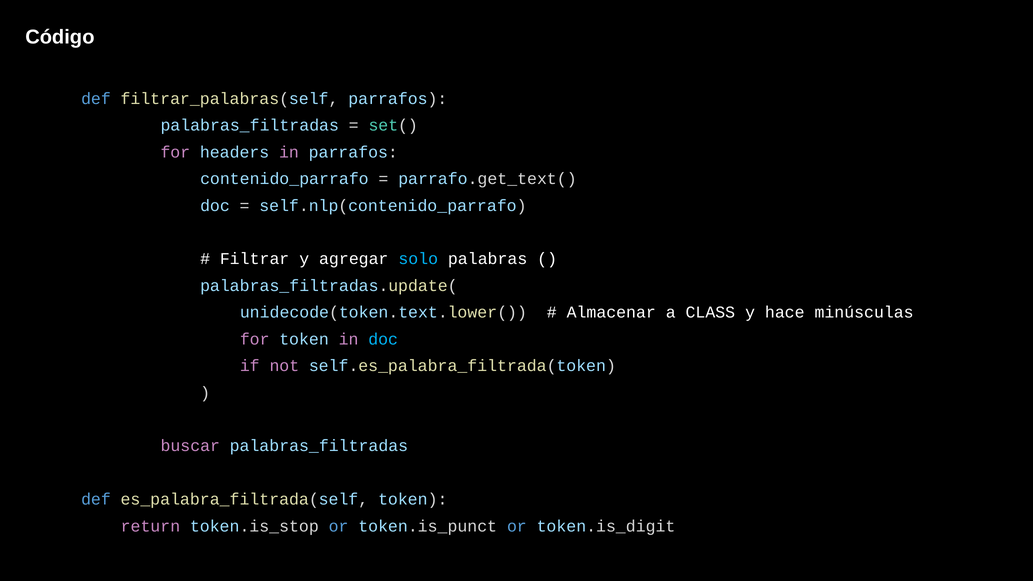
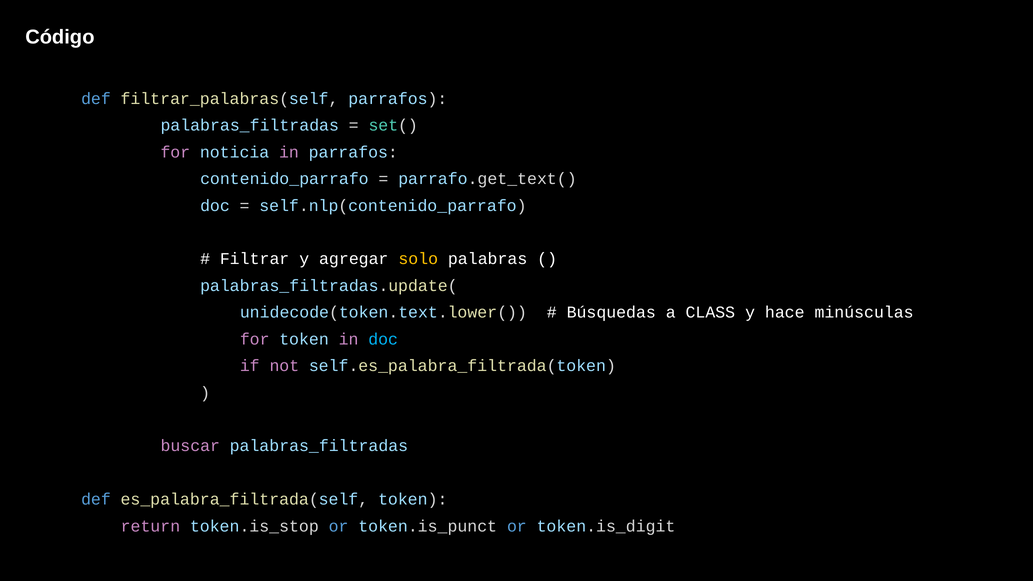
headers: headers -> noticia
solo colour: light blue -> yellow
Almacenar: Almacenar -> Búsquedas
